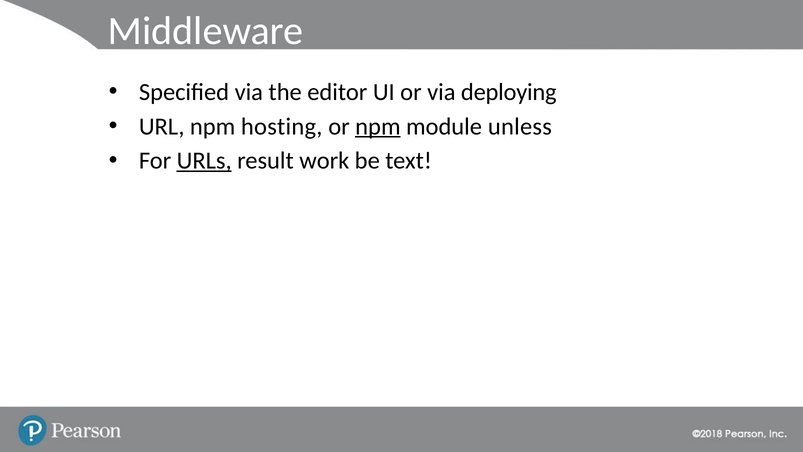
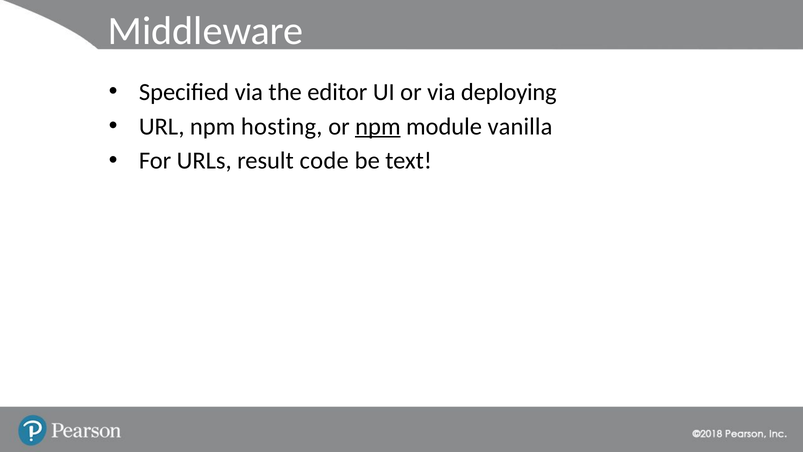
unless: unless -> vanilla
URLs underline: present -> none
work: work -> code
